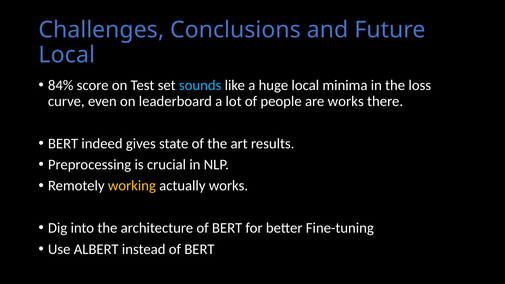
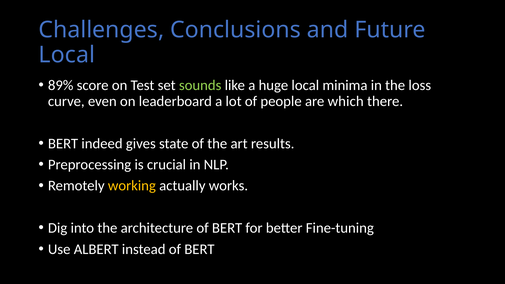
84%: 84% -> 89%
sounds colour: light blue -> light green
are works: works -> which
